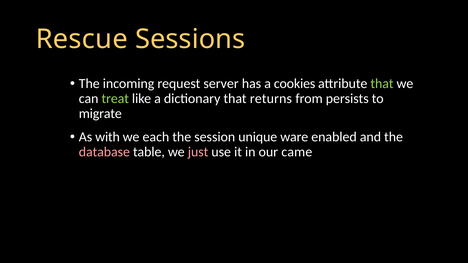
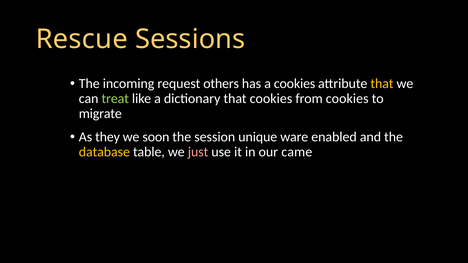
server: server -> others
that at (382, 84) colour: light green -> yellow
that returns: returns -> cookies
from persists: persists -> cookies
with: with -> they
each: each -> soon
database colour: pink -> yellow
